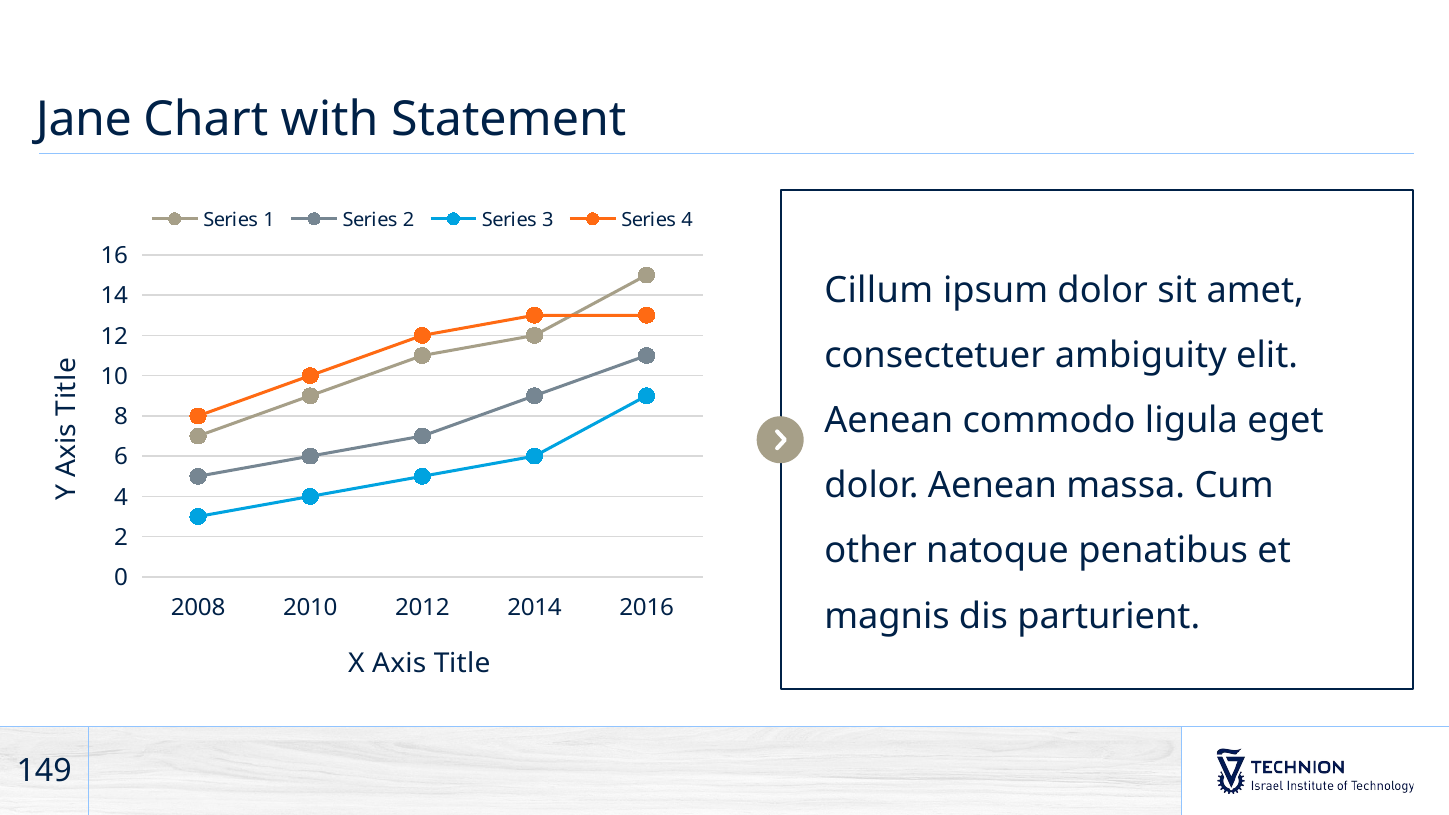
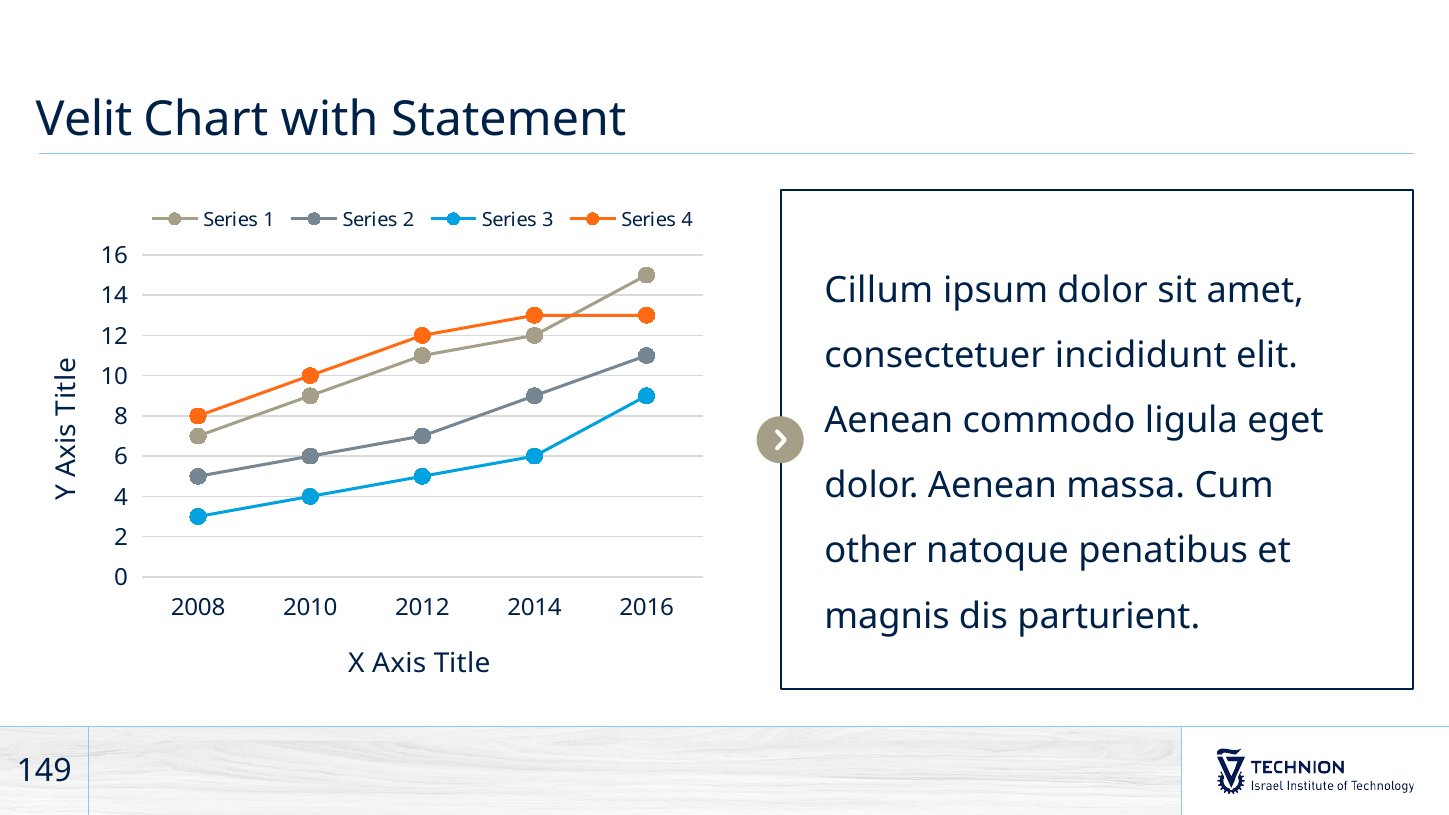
Jane: Jane -> Velit
ambiguity: ambiguity -> incididunt
